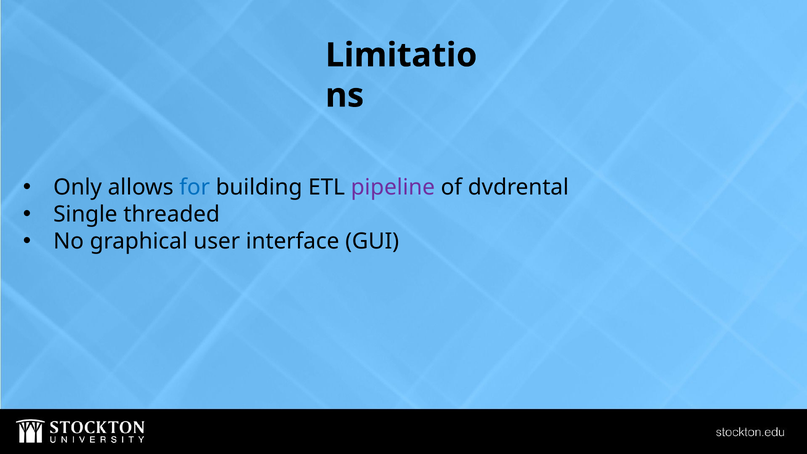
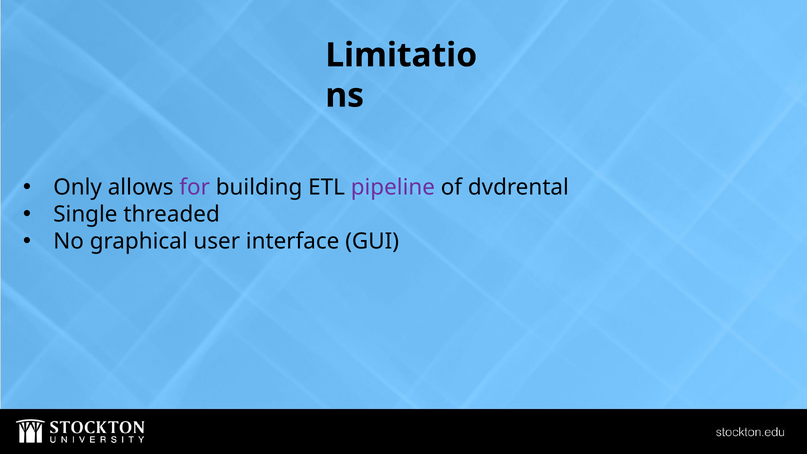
for colour: blue -> purple
